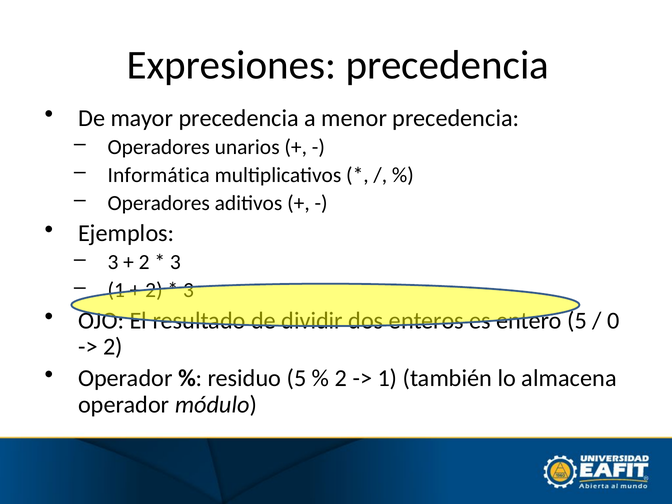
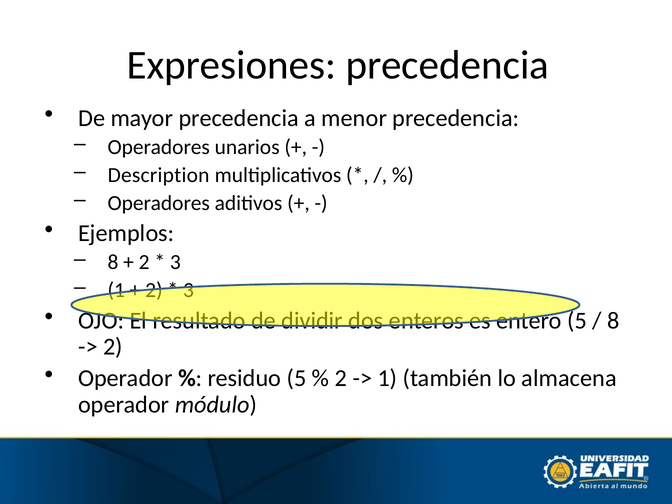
Informática: Informática -> Description
3 at (113, 262): 3 -> 8
0 at (613, 321): 0 -> 8
